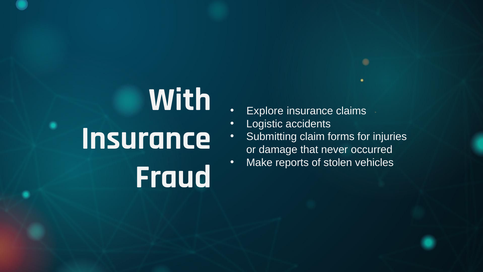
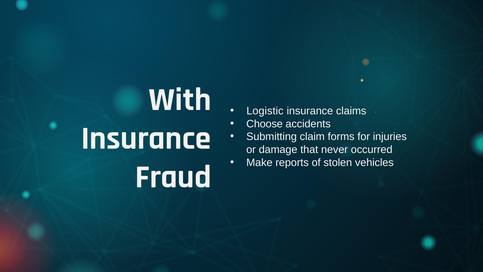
Explore: Explore -> Logistic
Logistic: Logistic -> Choose
